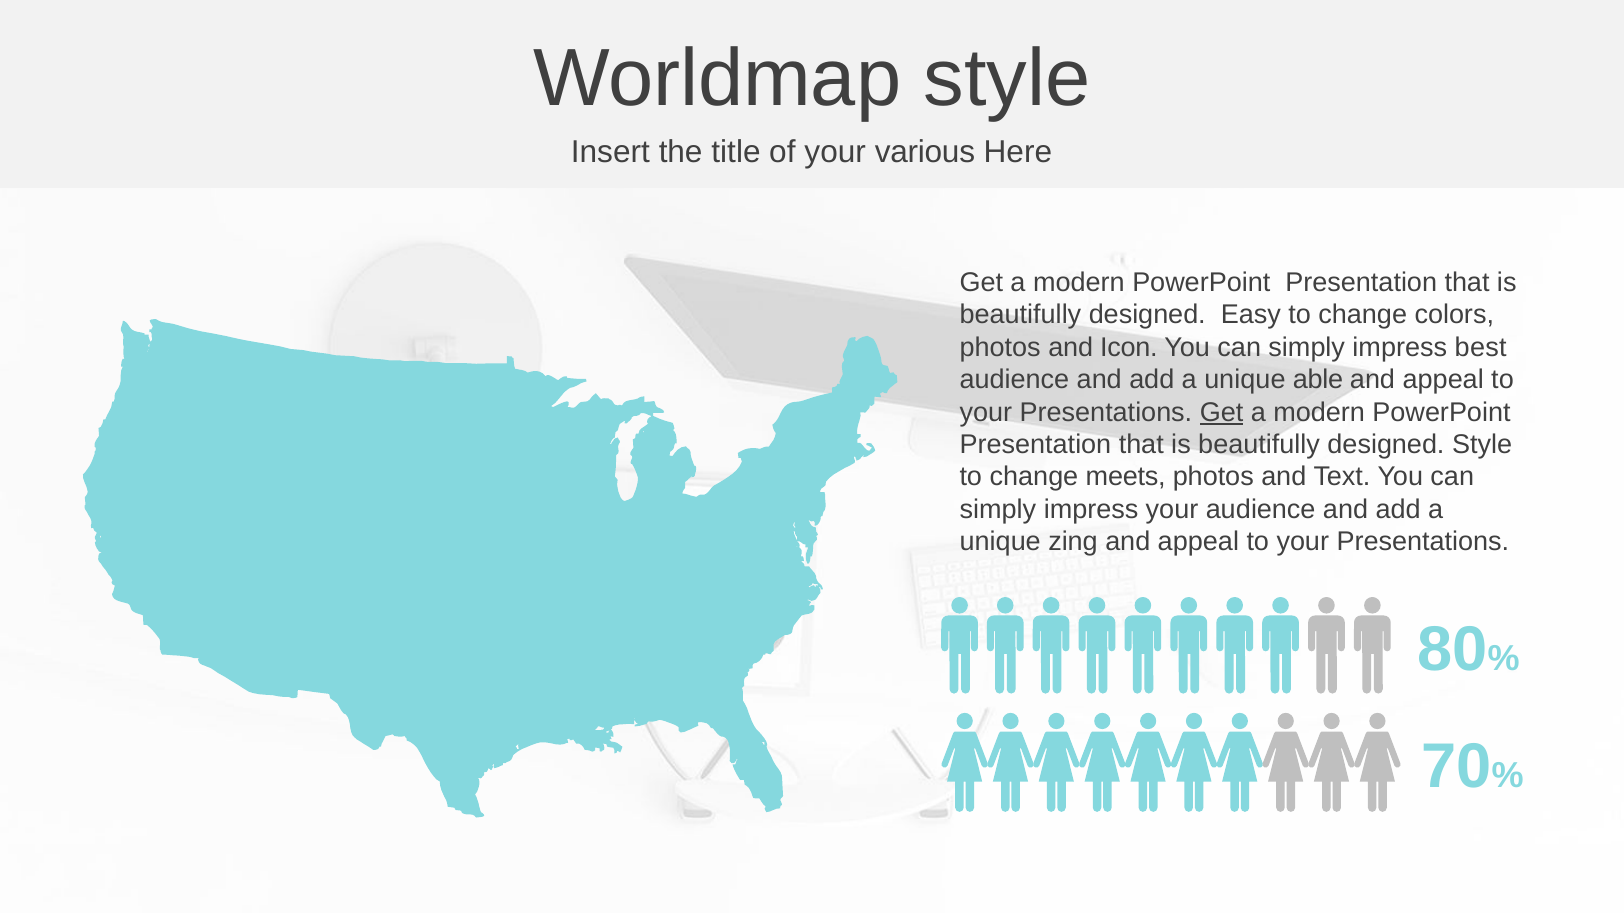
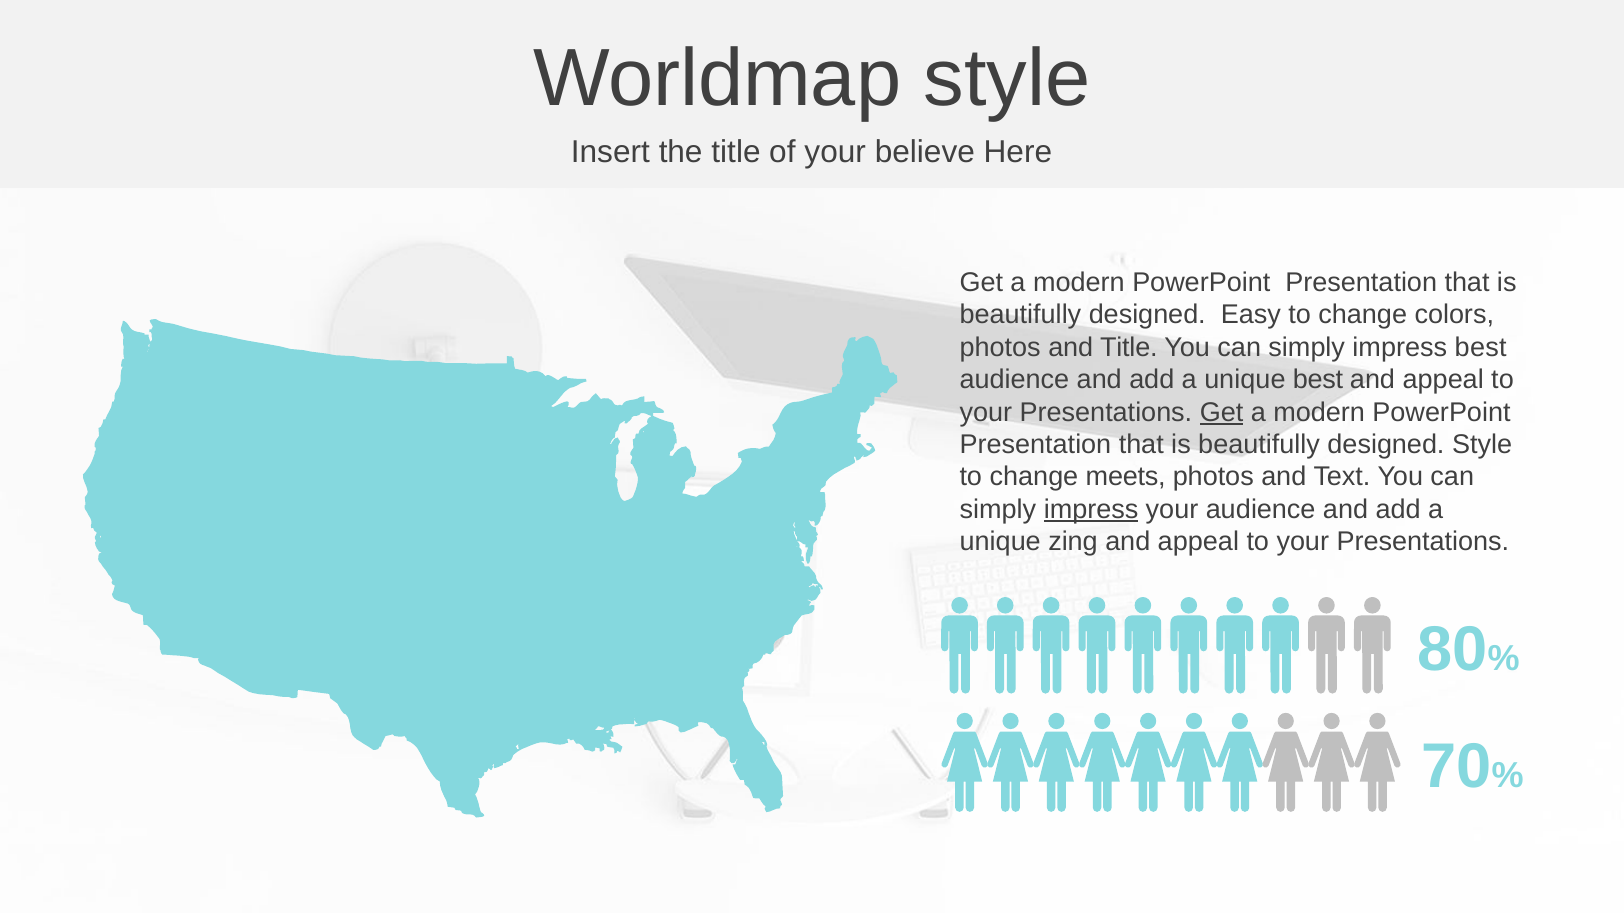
various: various -> believe
and Icon: Icon -> Title
unique able: able -> best
impress at (1091, 510) underline: none -> present
